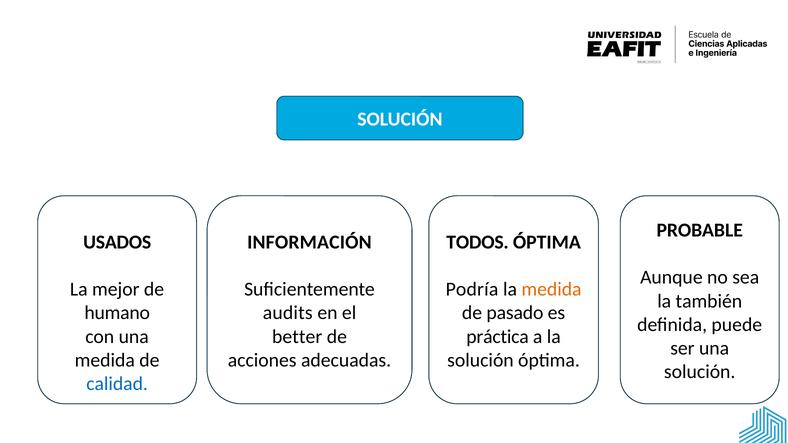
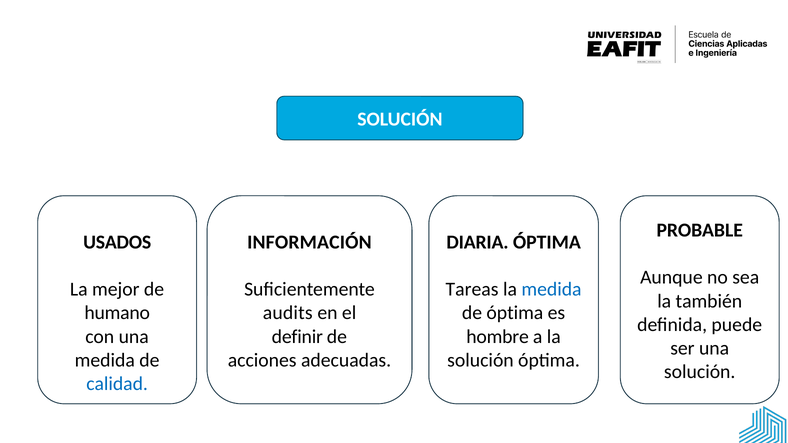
TODOS: TODOS -> DIARIA
Podría: Podría -> Tareas
medida at (551, 289) colour: orange -> blue
de pasado: pasado -> óptima
better: better -> definir
práctica: práctica -> hombre
